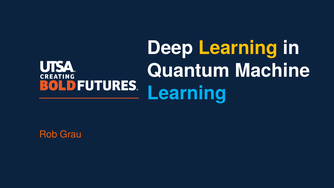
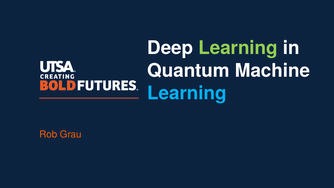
Learning at (238, 48) colour: yellow -> light green
